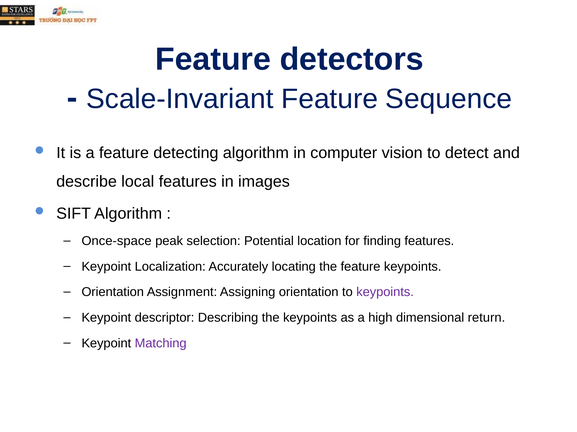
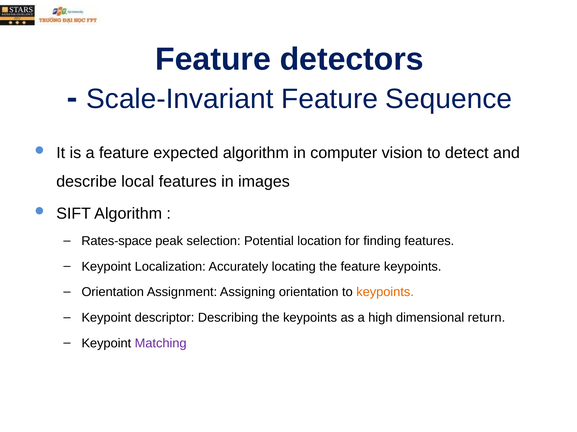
detecting: detecting -> expected
Once-space: Once-space -> Rates-space
keypoints at (385, 293) colour: purple -> orange
